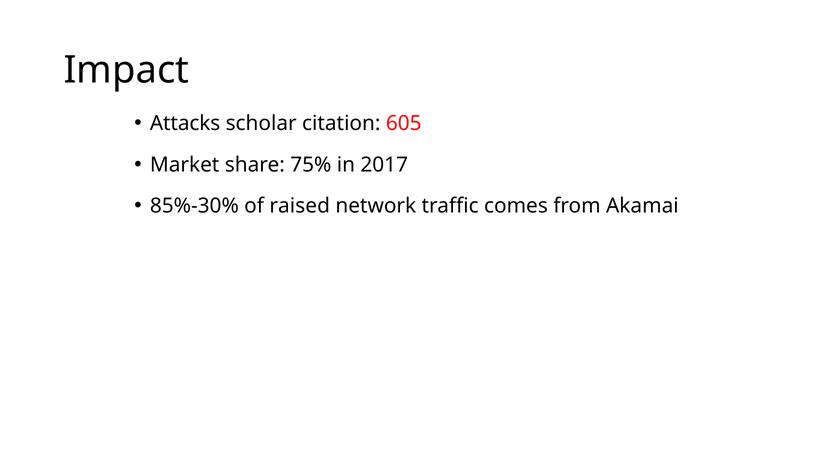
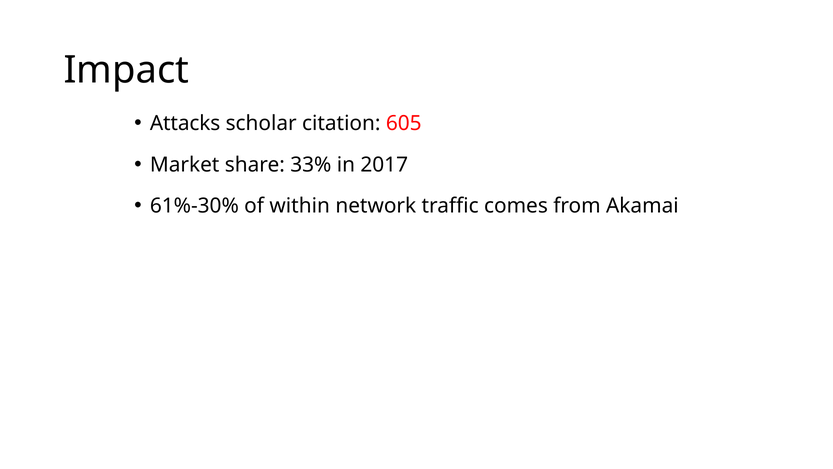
75%: 75% -> 33%
85%-30%: 85%-30% -> 61%-30%
raised: raised -> within
